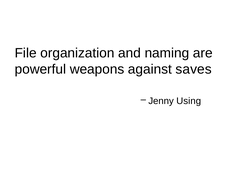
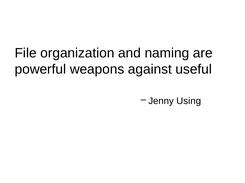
saves: saves -> useful
